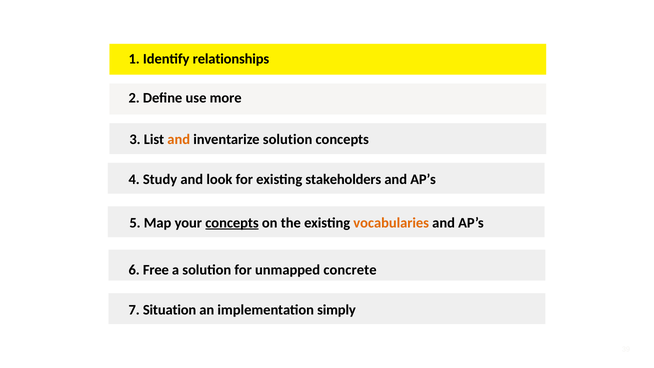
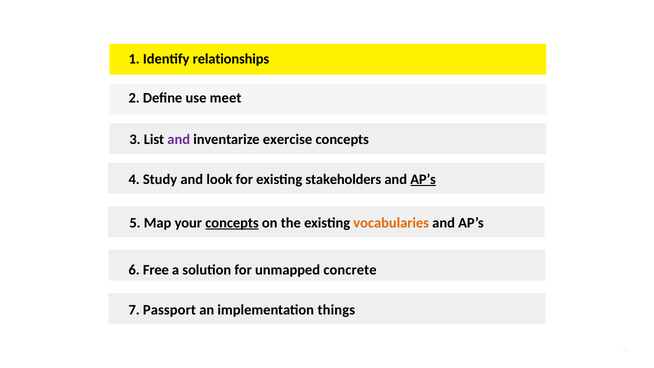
more: more -> meet
and at (179, 140) colour: orange -> purple
inventarize solution: solution -> exercise
AP’s at (423, 179) underline: none -> present
Situation: Situation -> Passport
simply: simply -> things
